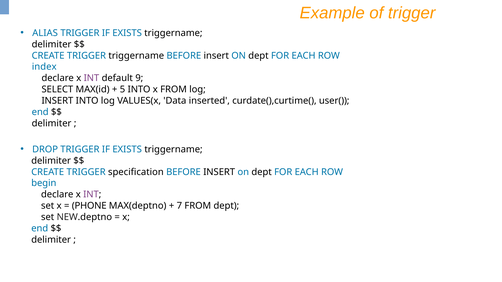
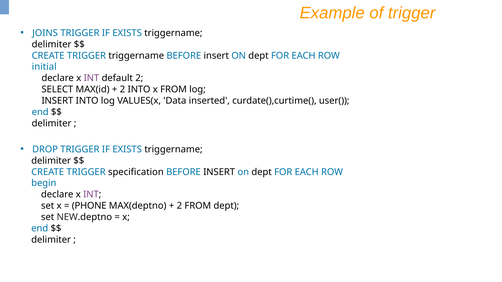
ALIAS: ALIAS -> JOINS
index: index -> initial
default 9: 9 -> 2
5 at (122, 90): 5 -> 2
7 at (179, 206): 7 -> 2
